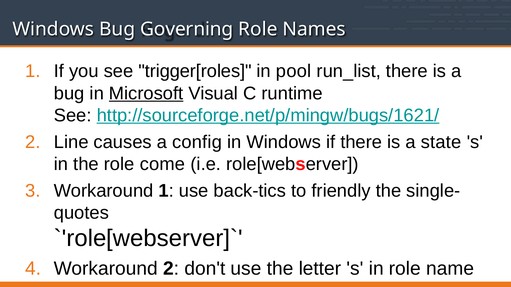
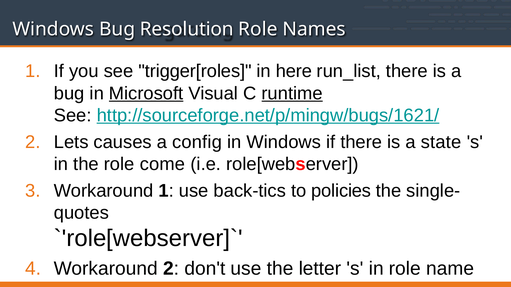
Governing: Governing -> Resolution
pool: pool -> here
runtime underline: none -> present
Line: Line -> Lets
friendly: friendly -> policies
